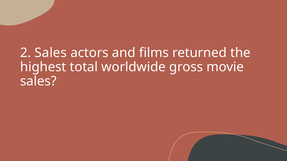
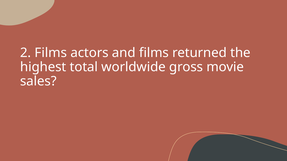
2 Sales: Sales -> Films
